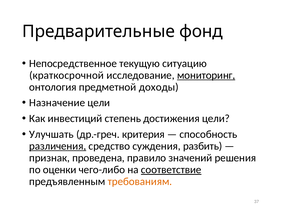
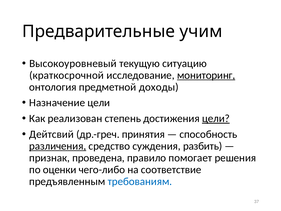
фонд: фонд -> учим
Непосредственное: Непосредственное -> Высокоуровневый
инвестиций: инвестиций -> реализован
цели at (216, 118) underline: none -> present
Улучшать: Улучшать -> Дейтсвий
критерия: критерия -> принятия
значений: значений -> помогает
соответствие underline: present -> none
требованиям colour: orange -> blue
